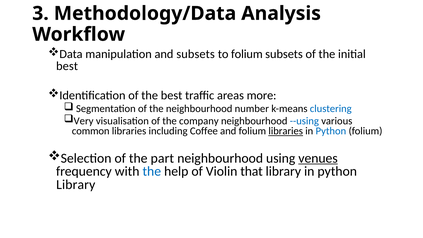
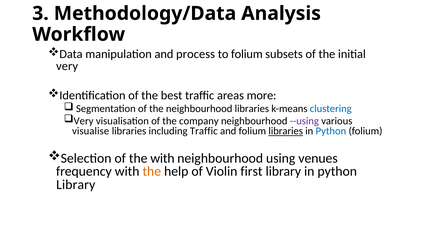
and subsets: subsets -> process
best at (67, 66): best -> very
neighbourhood number: number -> libraries
--using colour: blue -> purple
common: common -> visualise
including Coffee: Coffee -> Traffic
the part: part -> with
venues underline: present -> none
the at (152, 171) colour: blue -> orange
that: that -> first
